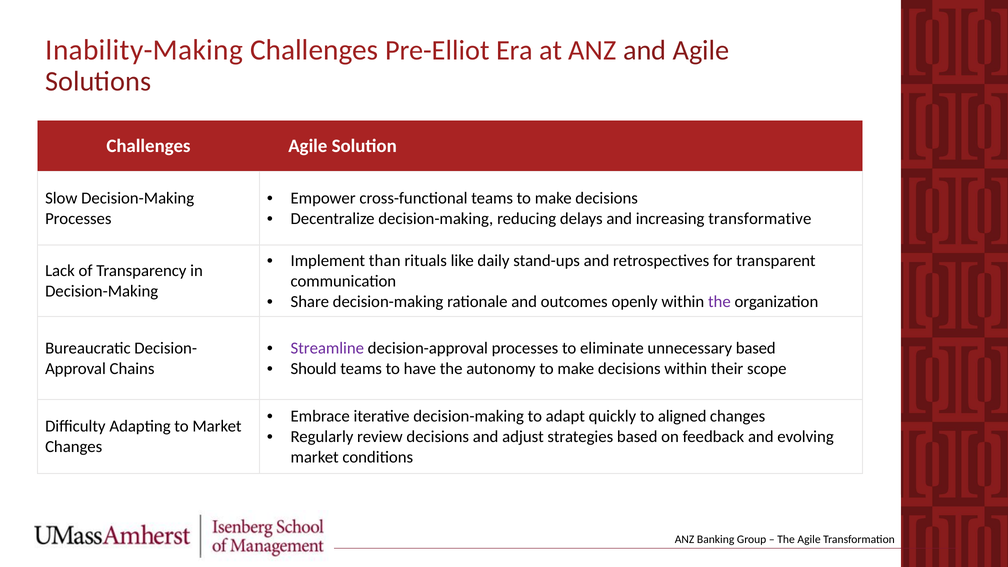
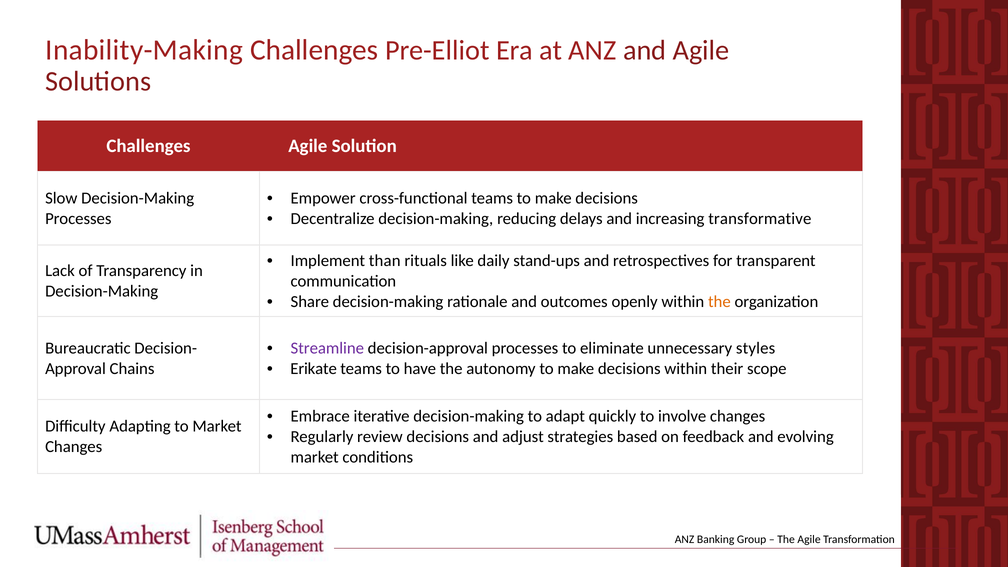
the at (719, 302) colour: purple -> orange
unnecessary based: based -> styles
Should: Should -> Erikate
aligned: aligned -> involve
